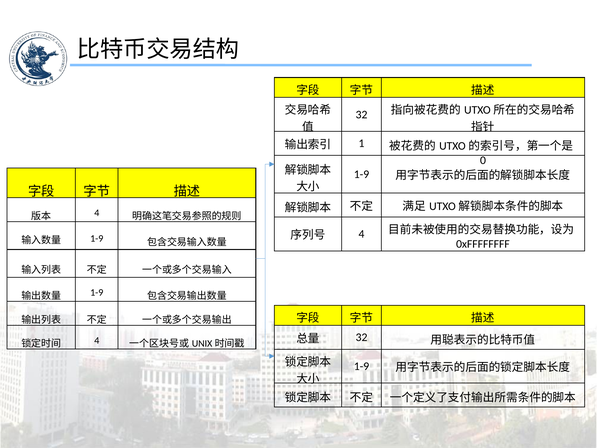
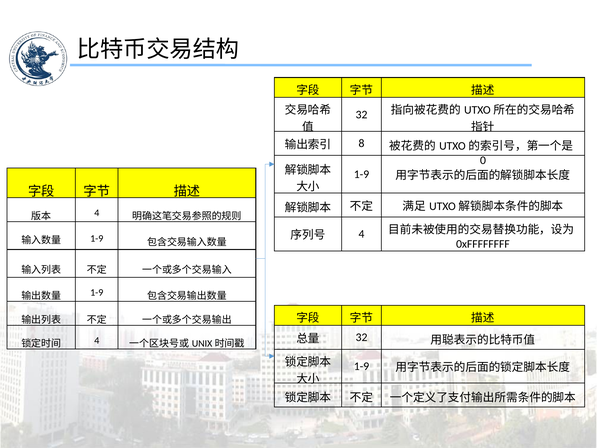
1: 1 -> 8
